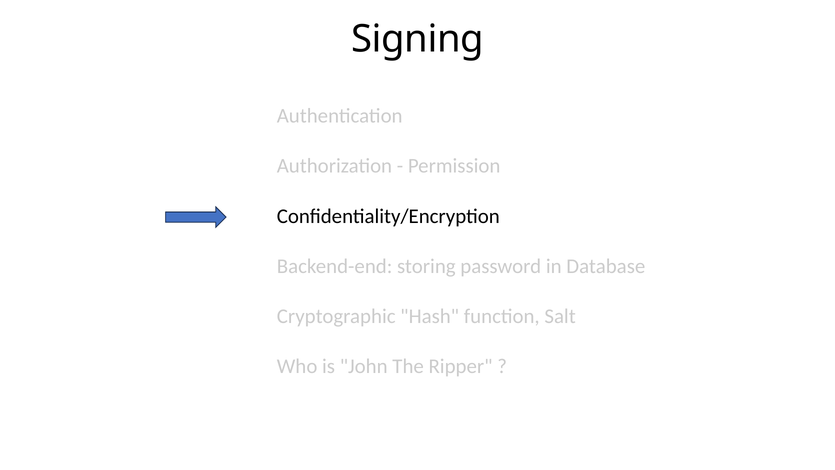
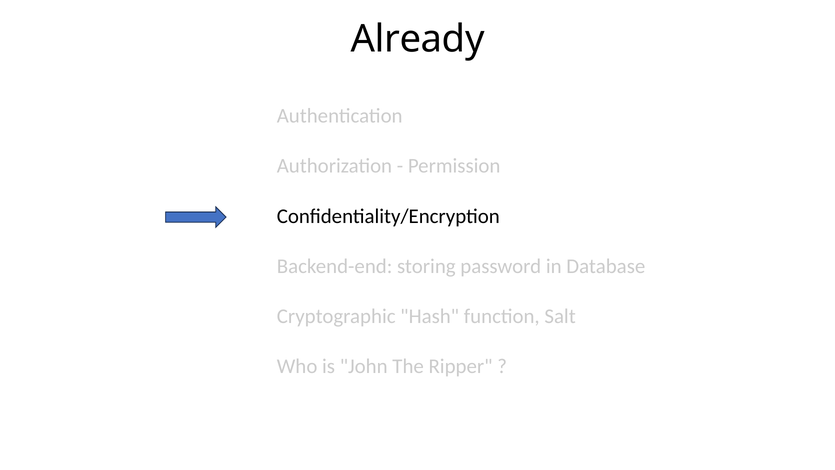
Signing: Signing -> Already
